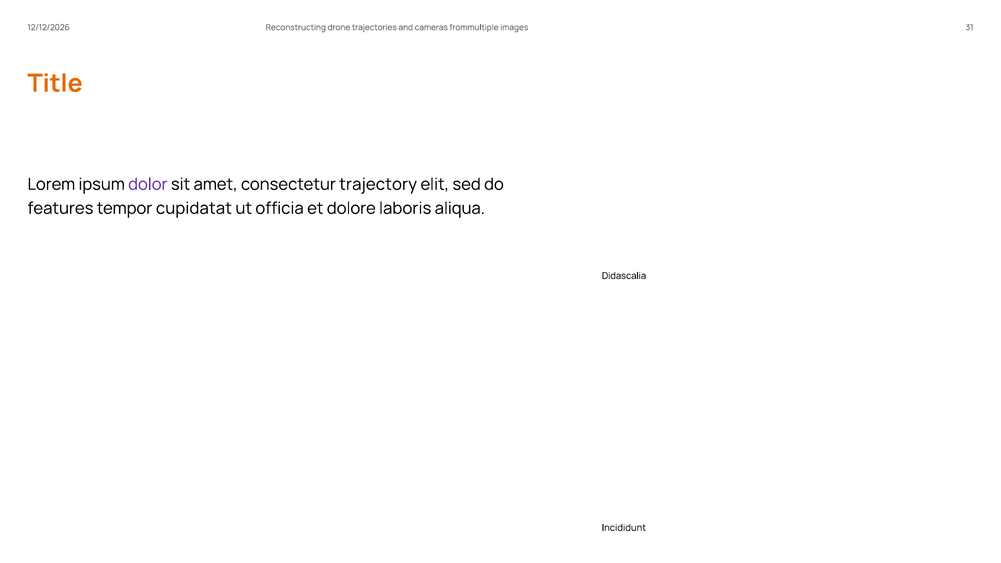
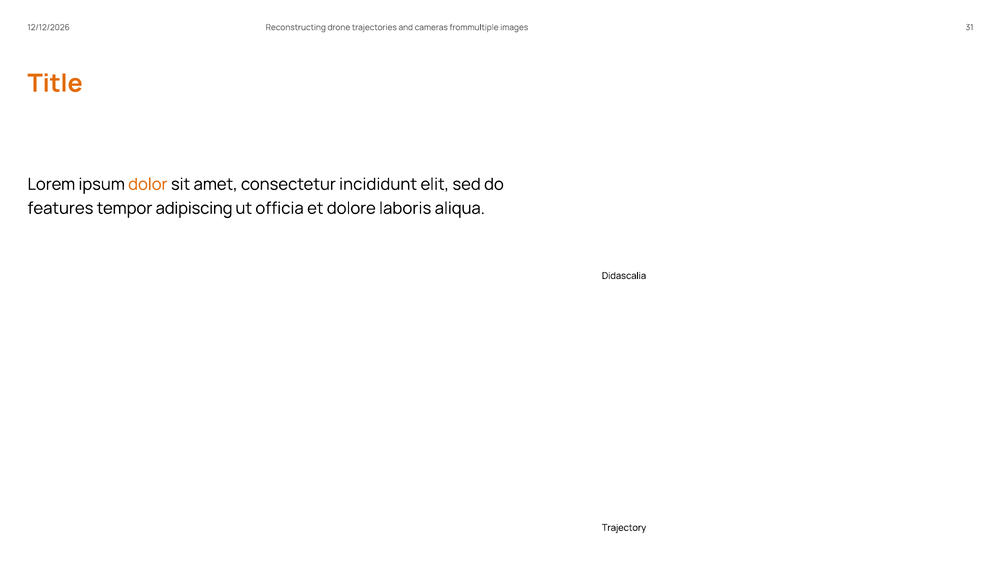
dolor colour: purple -> orange
trajectory: trajectory -> incididunt
cupidatat: cupidatat -> adipiscing
Incididunt: Incididunt -> Trajectory
